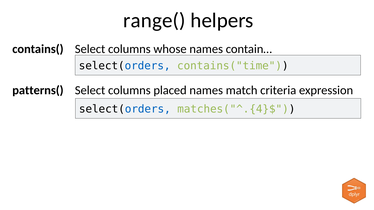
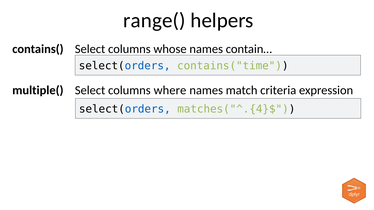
patterns(: patterns( -> multiple(
placed: placed -> where
